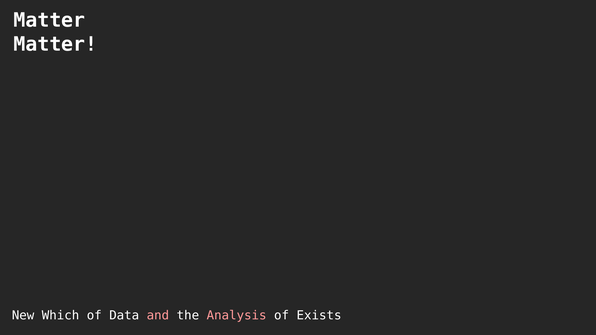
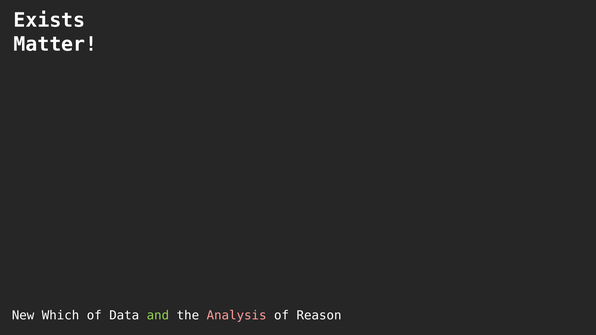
Matter at (49, 20): Matter -> Exists
and colour: pink -> light green
Exists: Exists -> Reason
